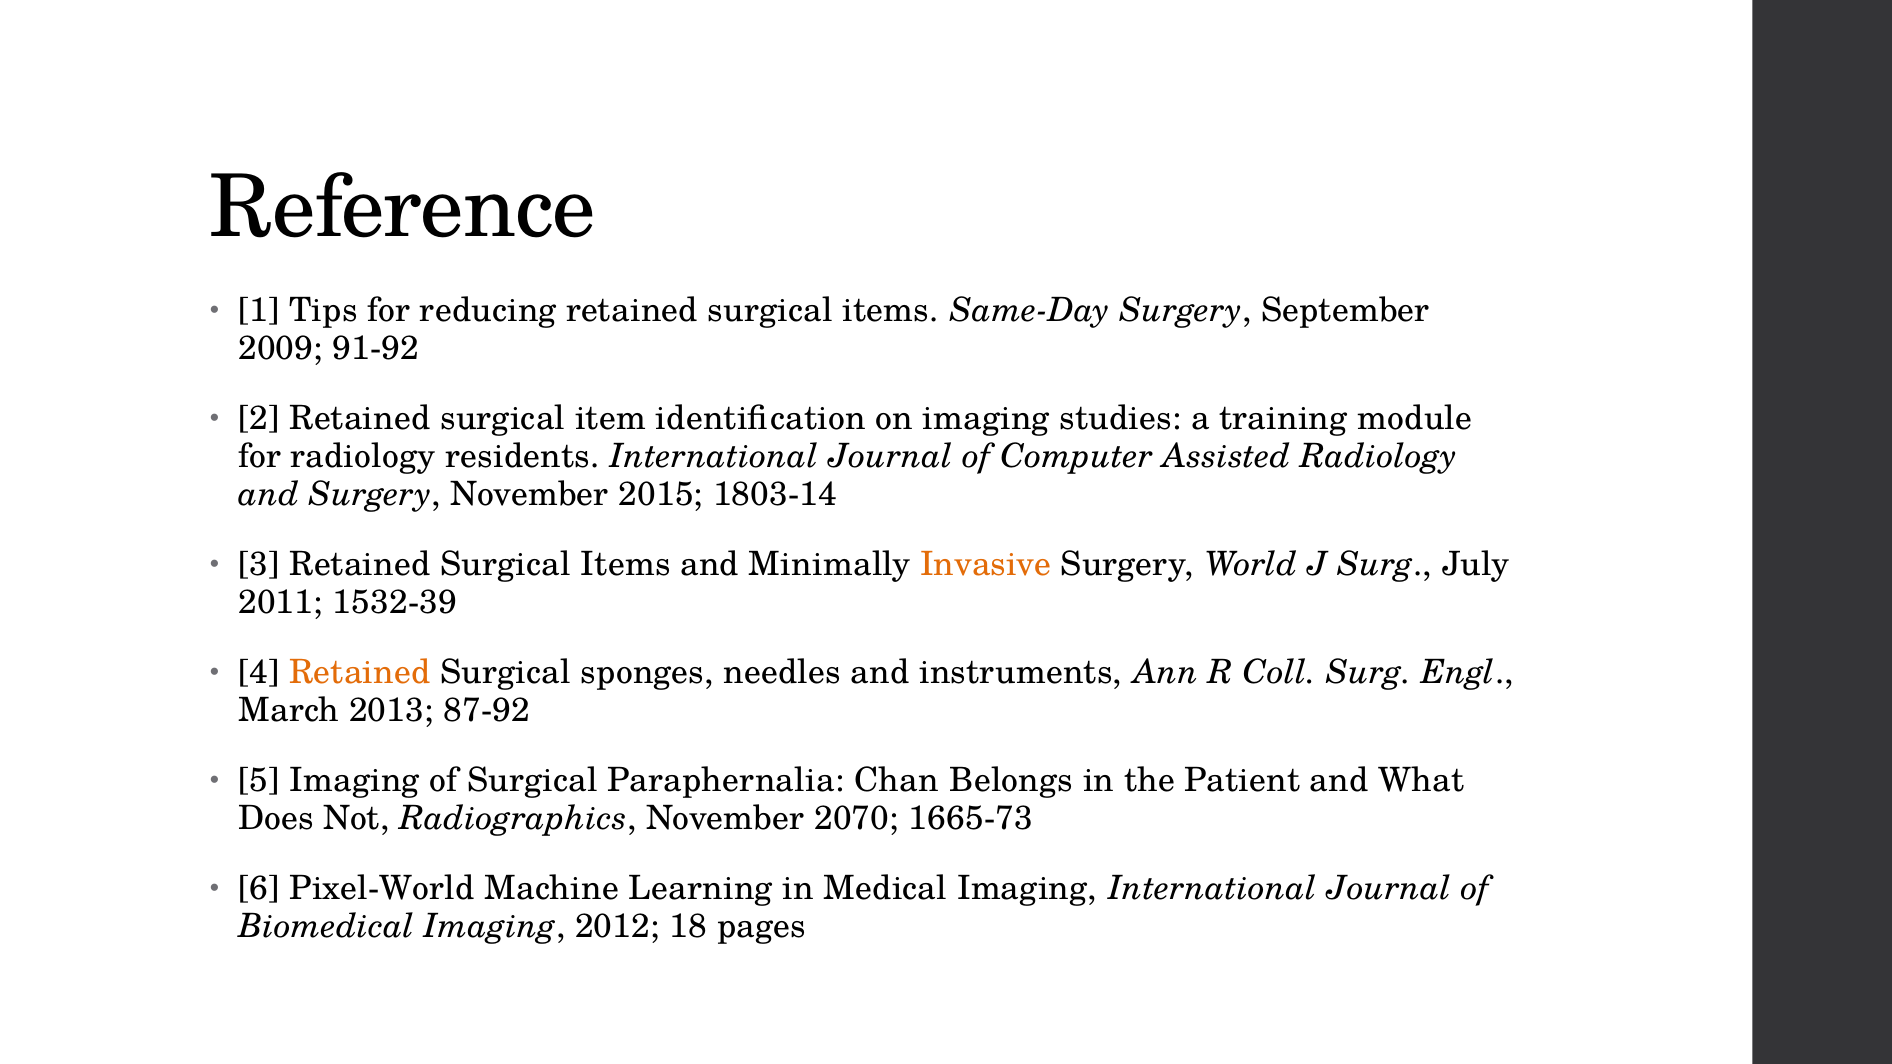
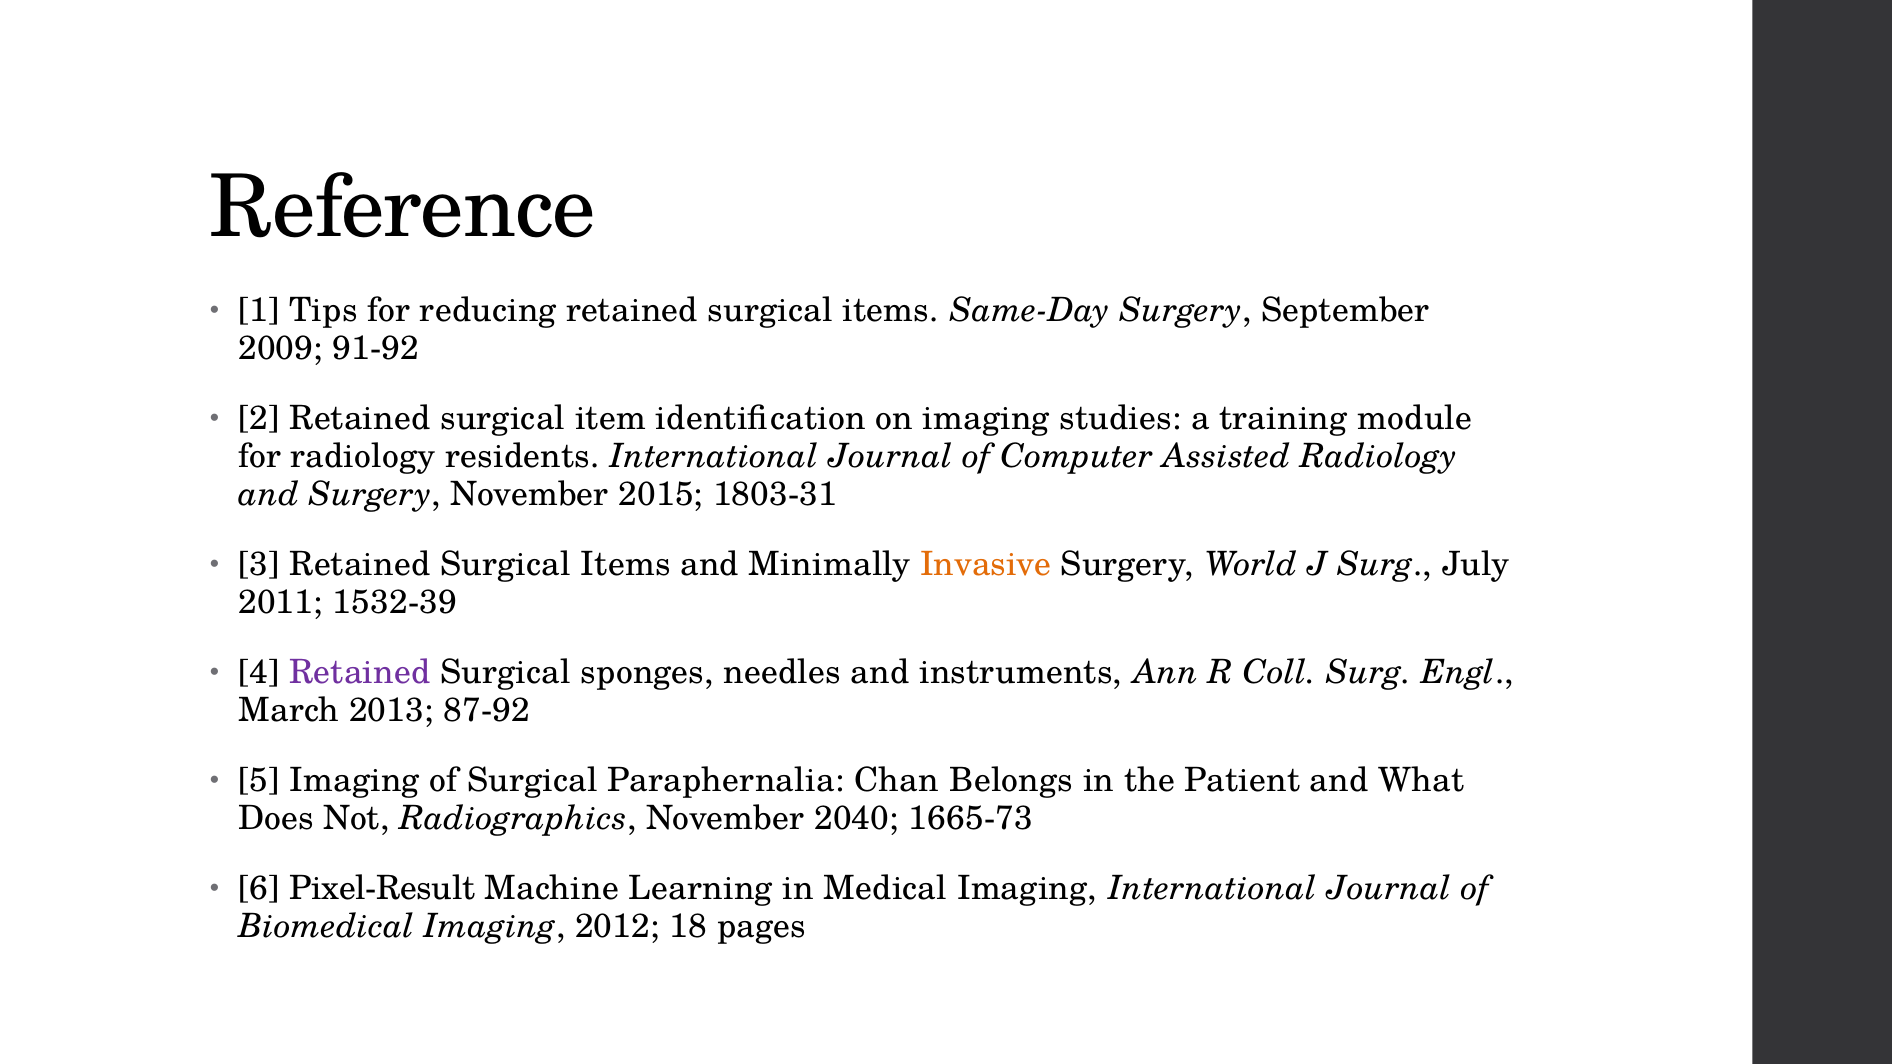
1803-14: 1803-14 -> 1803-31
Retained at (360, 673) colour: orange -> purple
2070: 2070 -> 2040
Pixel-World: Pixel-World -> Pixel-Result
